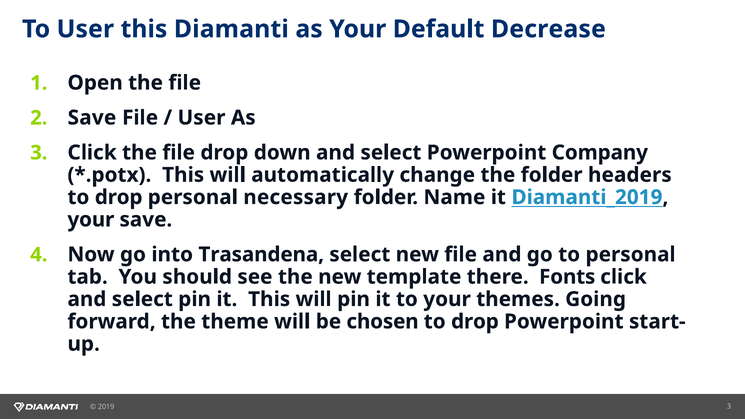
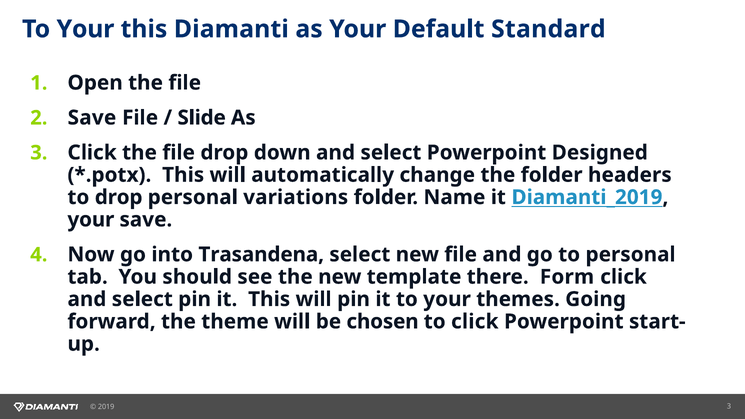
User at (85, 29): User -> Your
Decrease: Decrease -> Standard
User at (201, 118): User -> Slide
Company: Company -> Designed
necessary: necessary -> variations
Fonts: Fonts -> Form
drop at (475, 322): drop -> click
